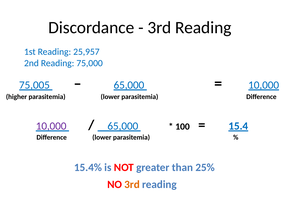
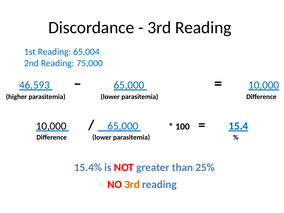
25,957: 25,957 -> 65,004
75,005: 75,005 -> 46,593
10,000 at (51, 126) colour: purple -> black
